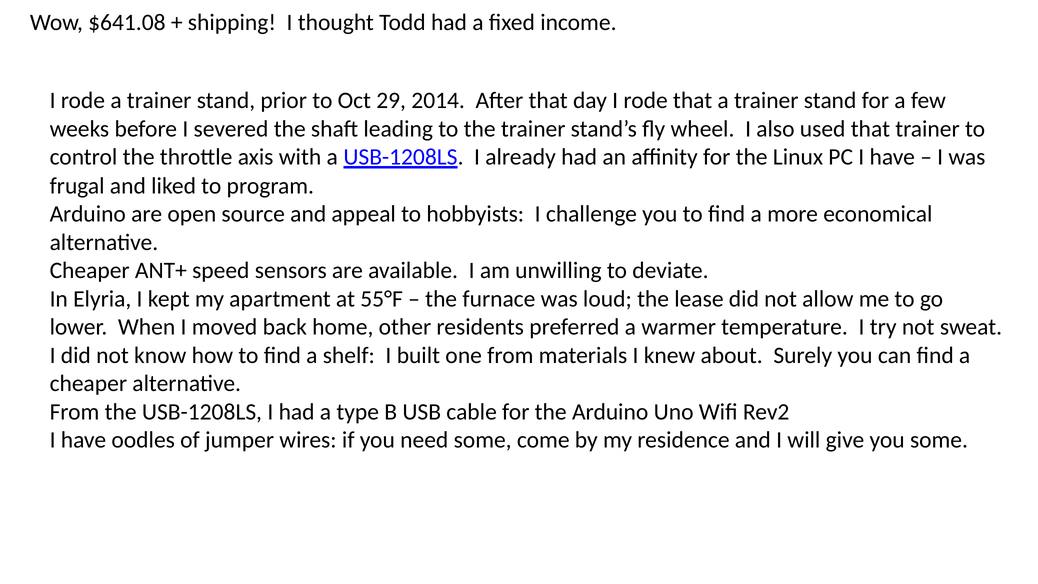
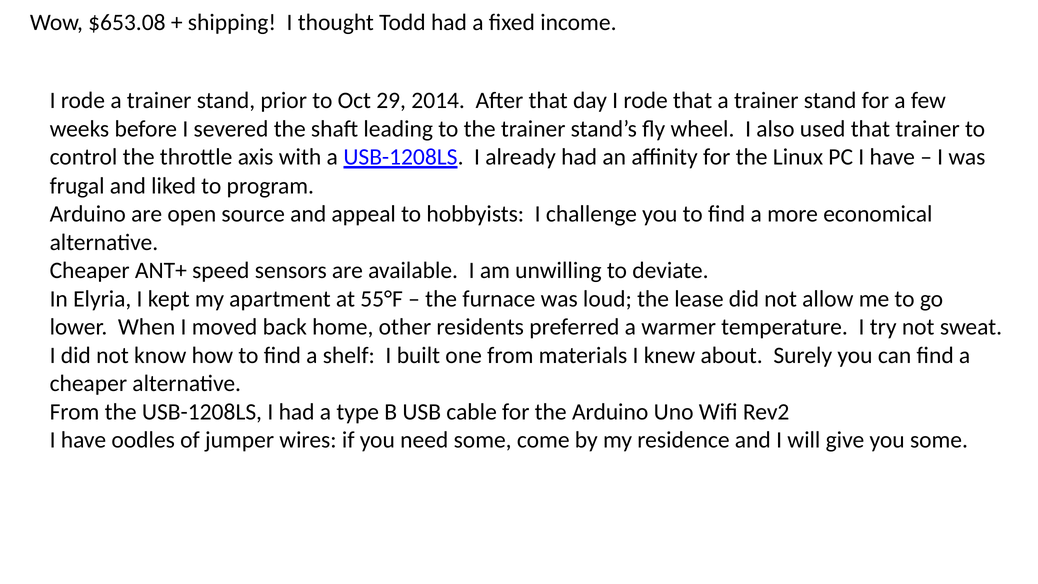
$641.08: $641.08 -> $653.08
